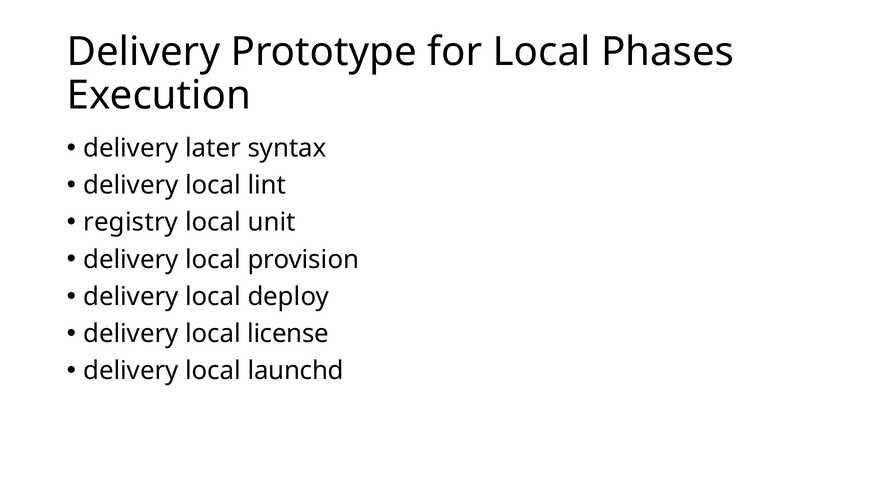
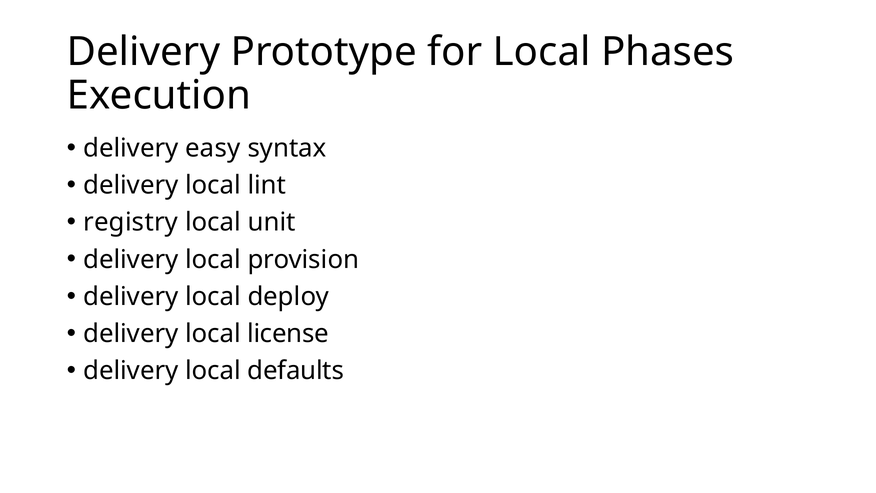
later: later -> easy
launchd: launchd -> defaults
